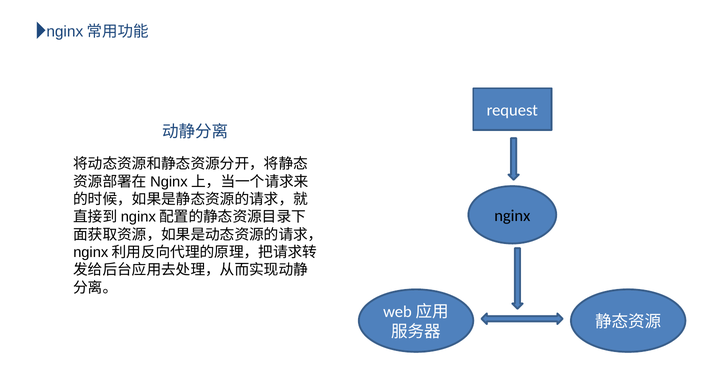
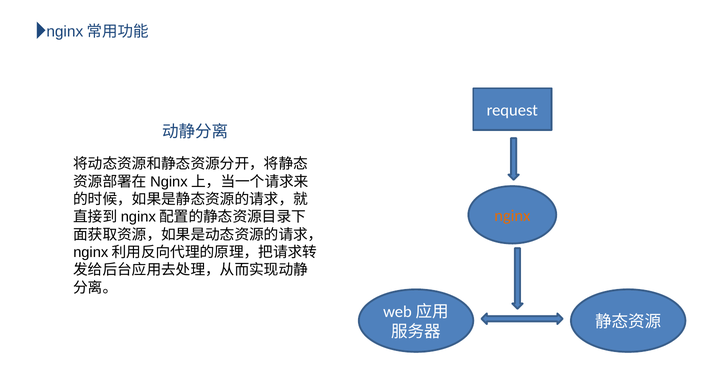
nginx colour: black -> orange
